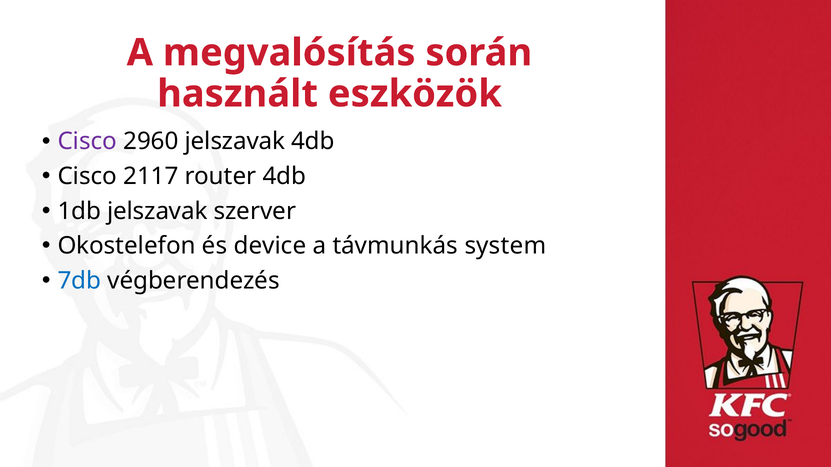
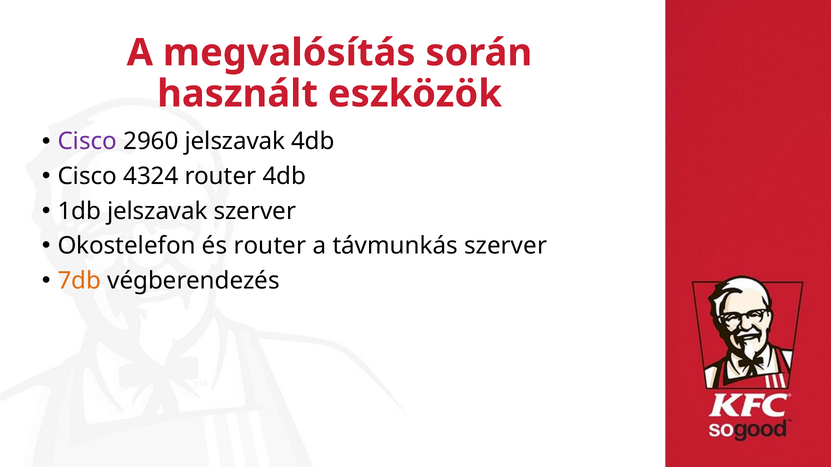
2117: 2117 -> 4324
és device: device -> router
távmunkás system: system -> szerver
7db colour: blue -> orange
